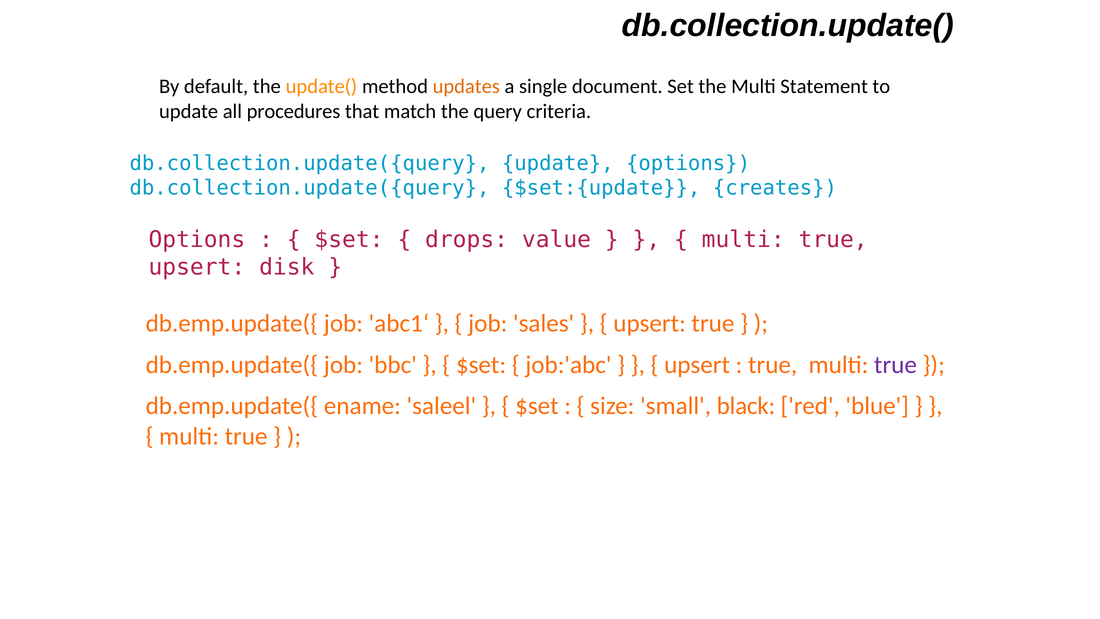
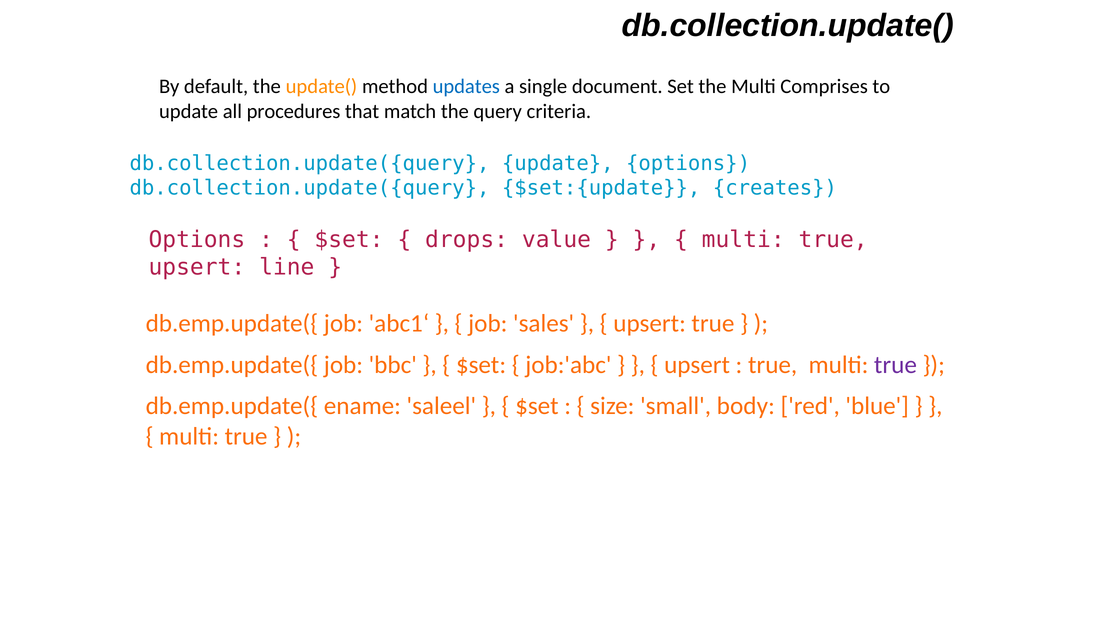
updates colour: orange -> blue
Statement: Statement -> Comprises
disk: disk -> line
black: black -> body
